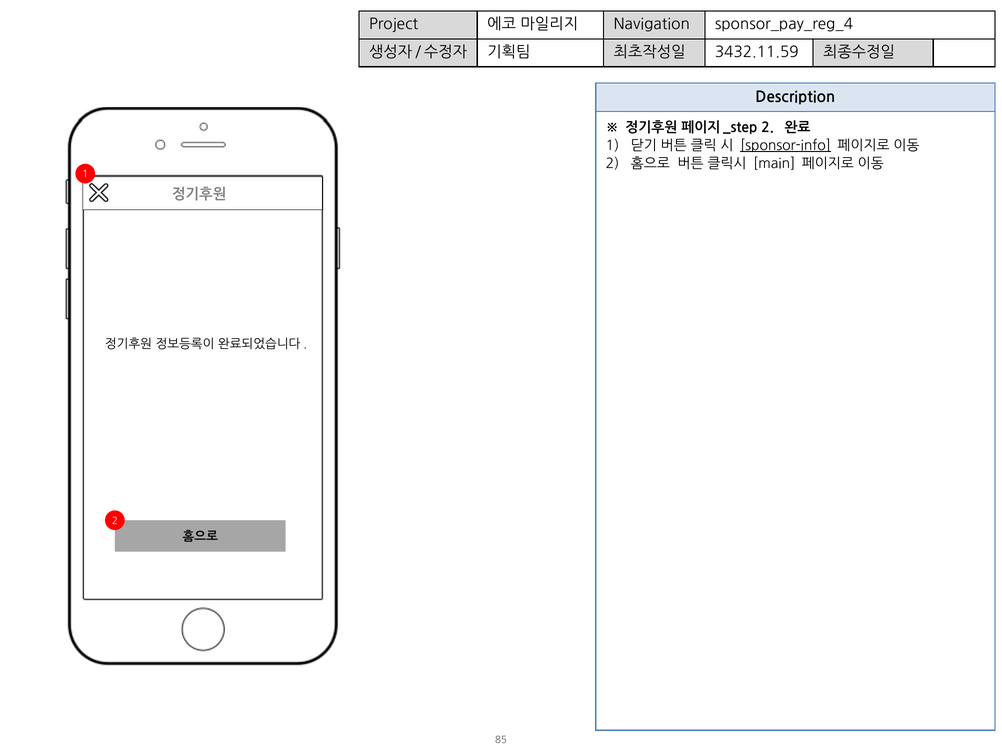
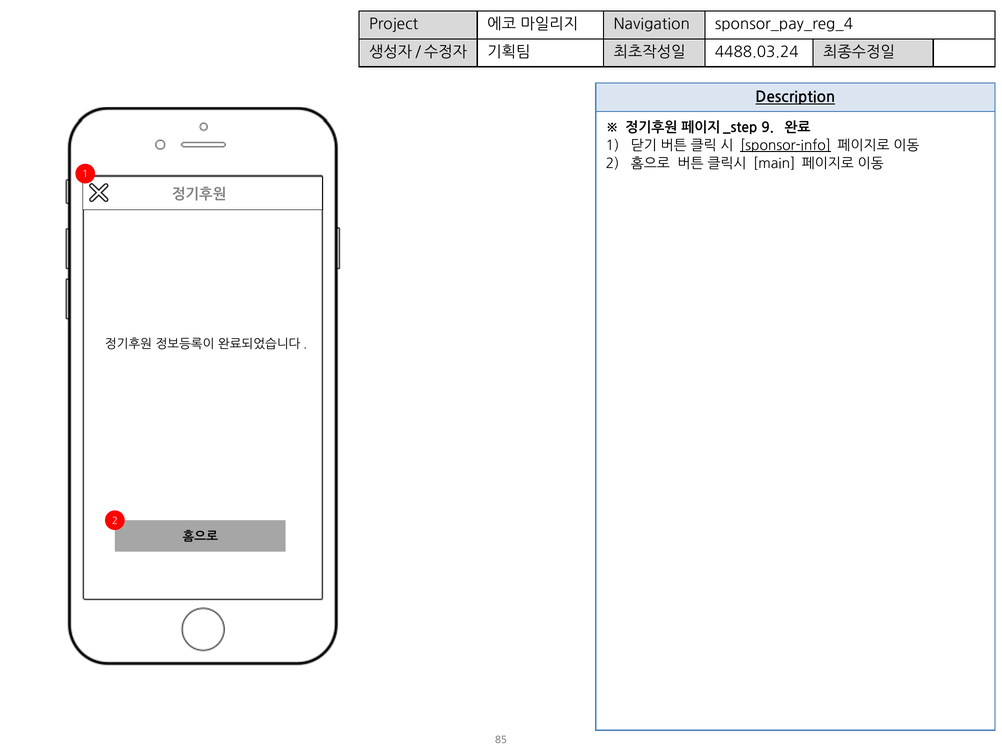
3432.11.59: 3432.11.59 -> 4488.03.24
Description underline: none -> present
2 at (768, 128): 2 -> 9
